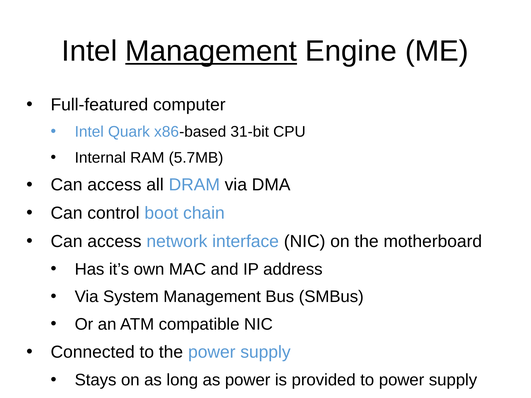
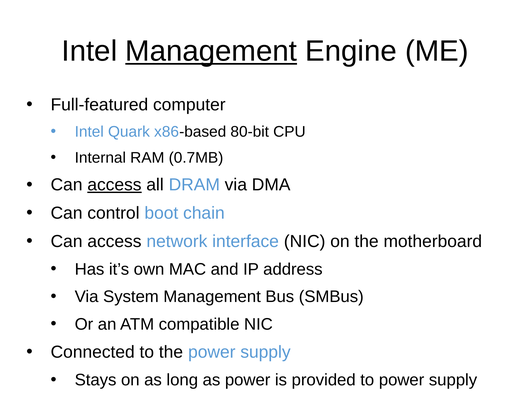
31-bit: 31-bit -> 80-bit
5.7MB: 5.7MB -> 0.7MB
access at (114, 185) underline: none -> present
